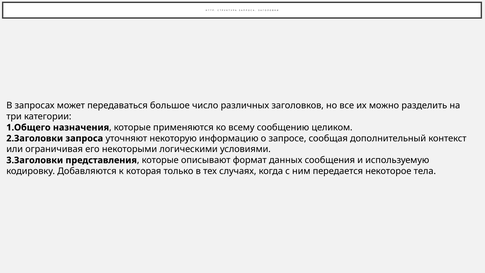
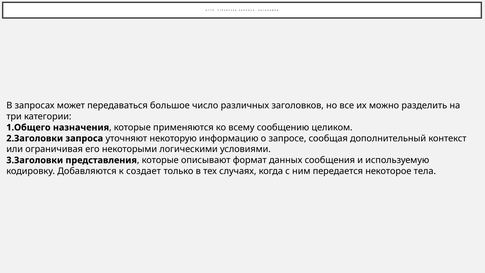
которая: которая -> создает
